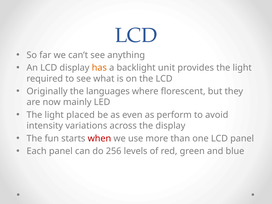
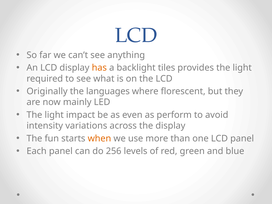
unit: unit -> tiles
placed: placed -> impact
when colour: red -> orange
